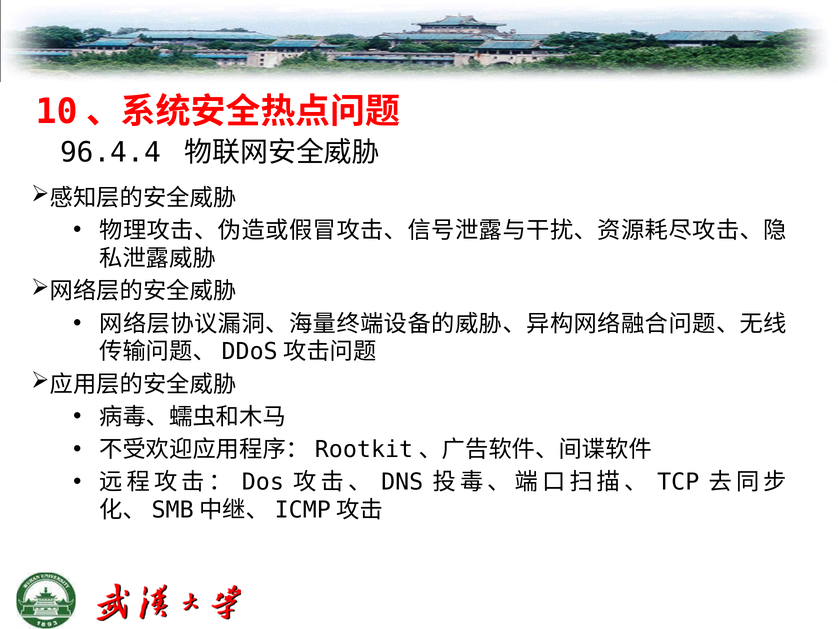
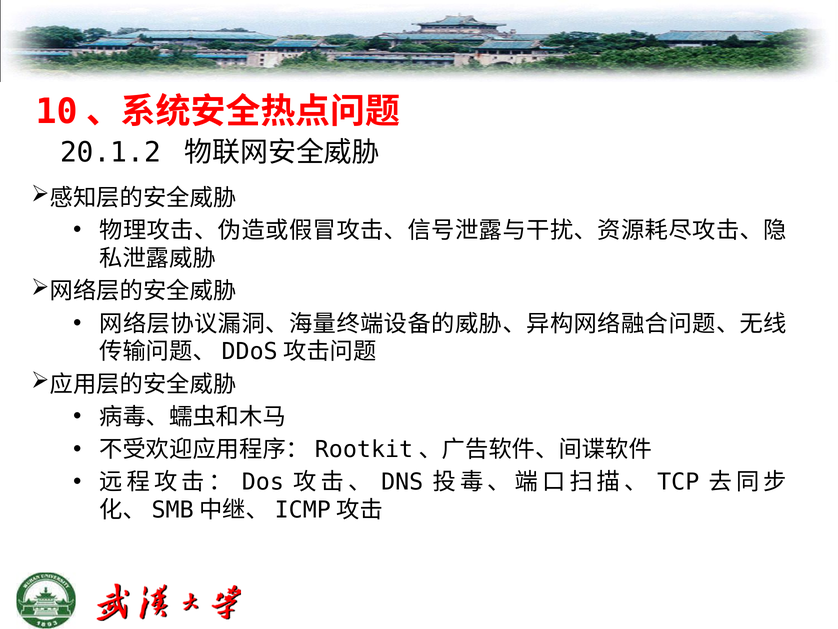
96.4.4: 96.4.4 -> 20.1.2
